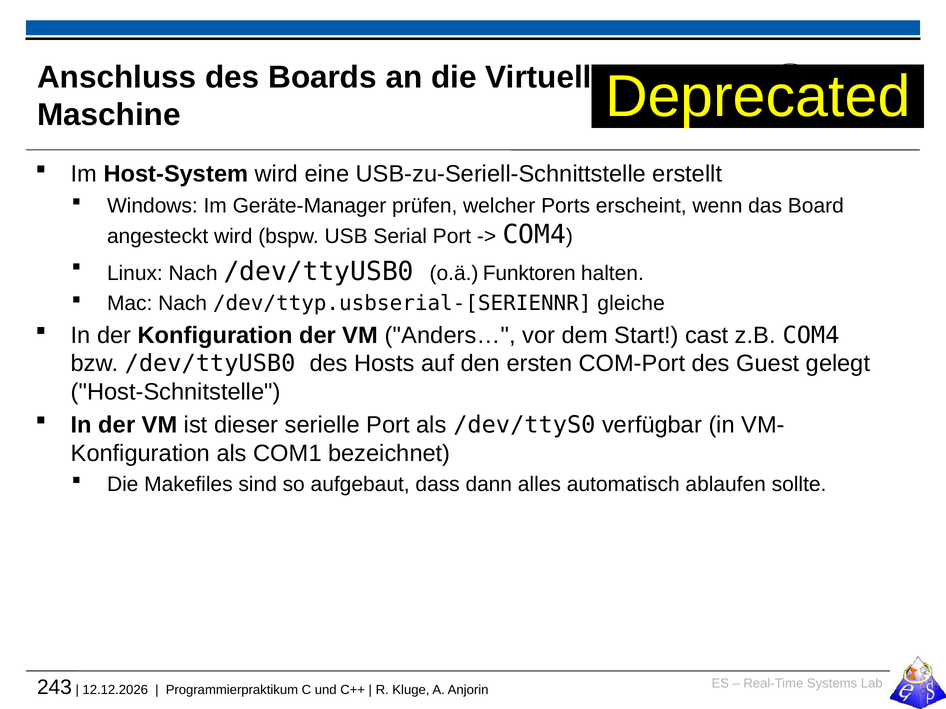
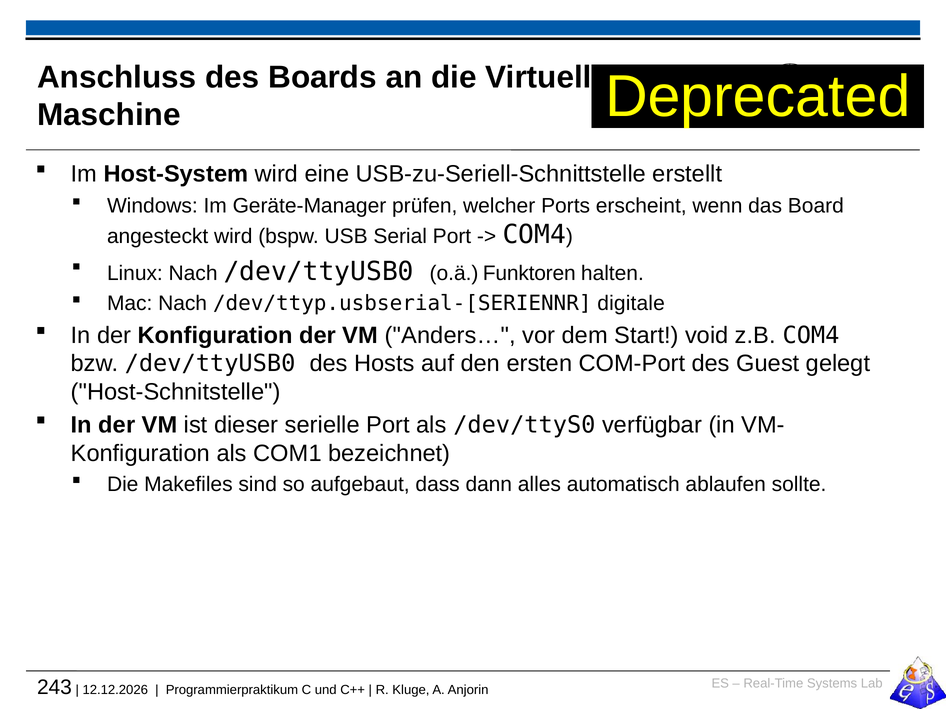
gleiche: gleiche -> digitale
cast: cast -> void
